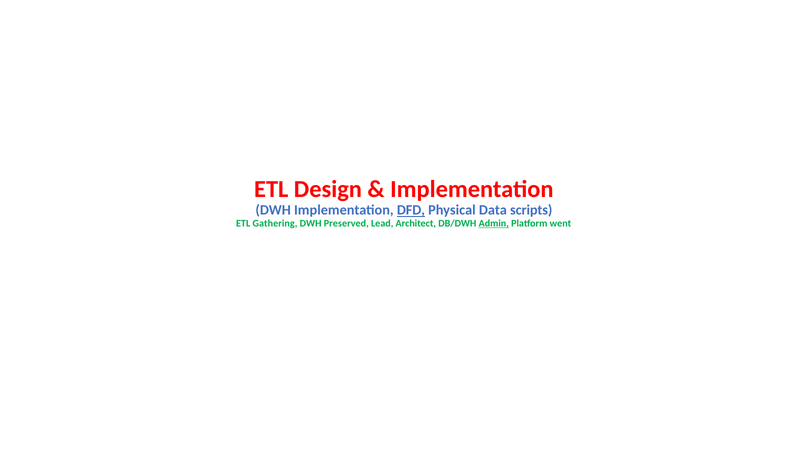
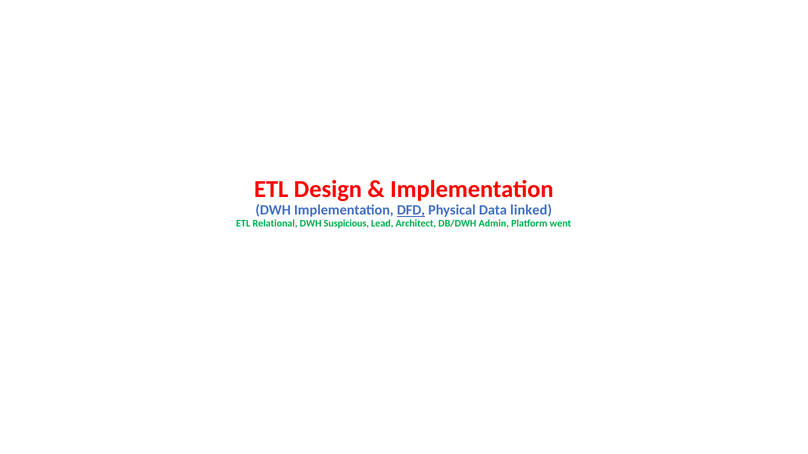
scripts: scripts -> linked
Gathering: Gathering -> Relational
Preserved: Preserved -> Suspicious
Admin underline: present -> none
